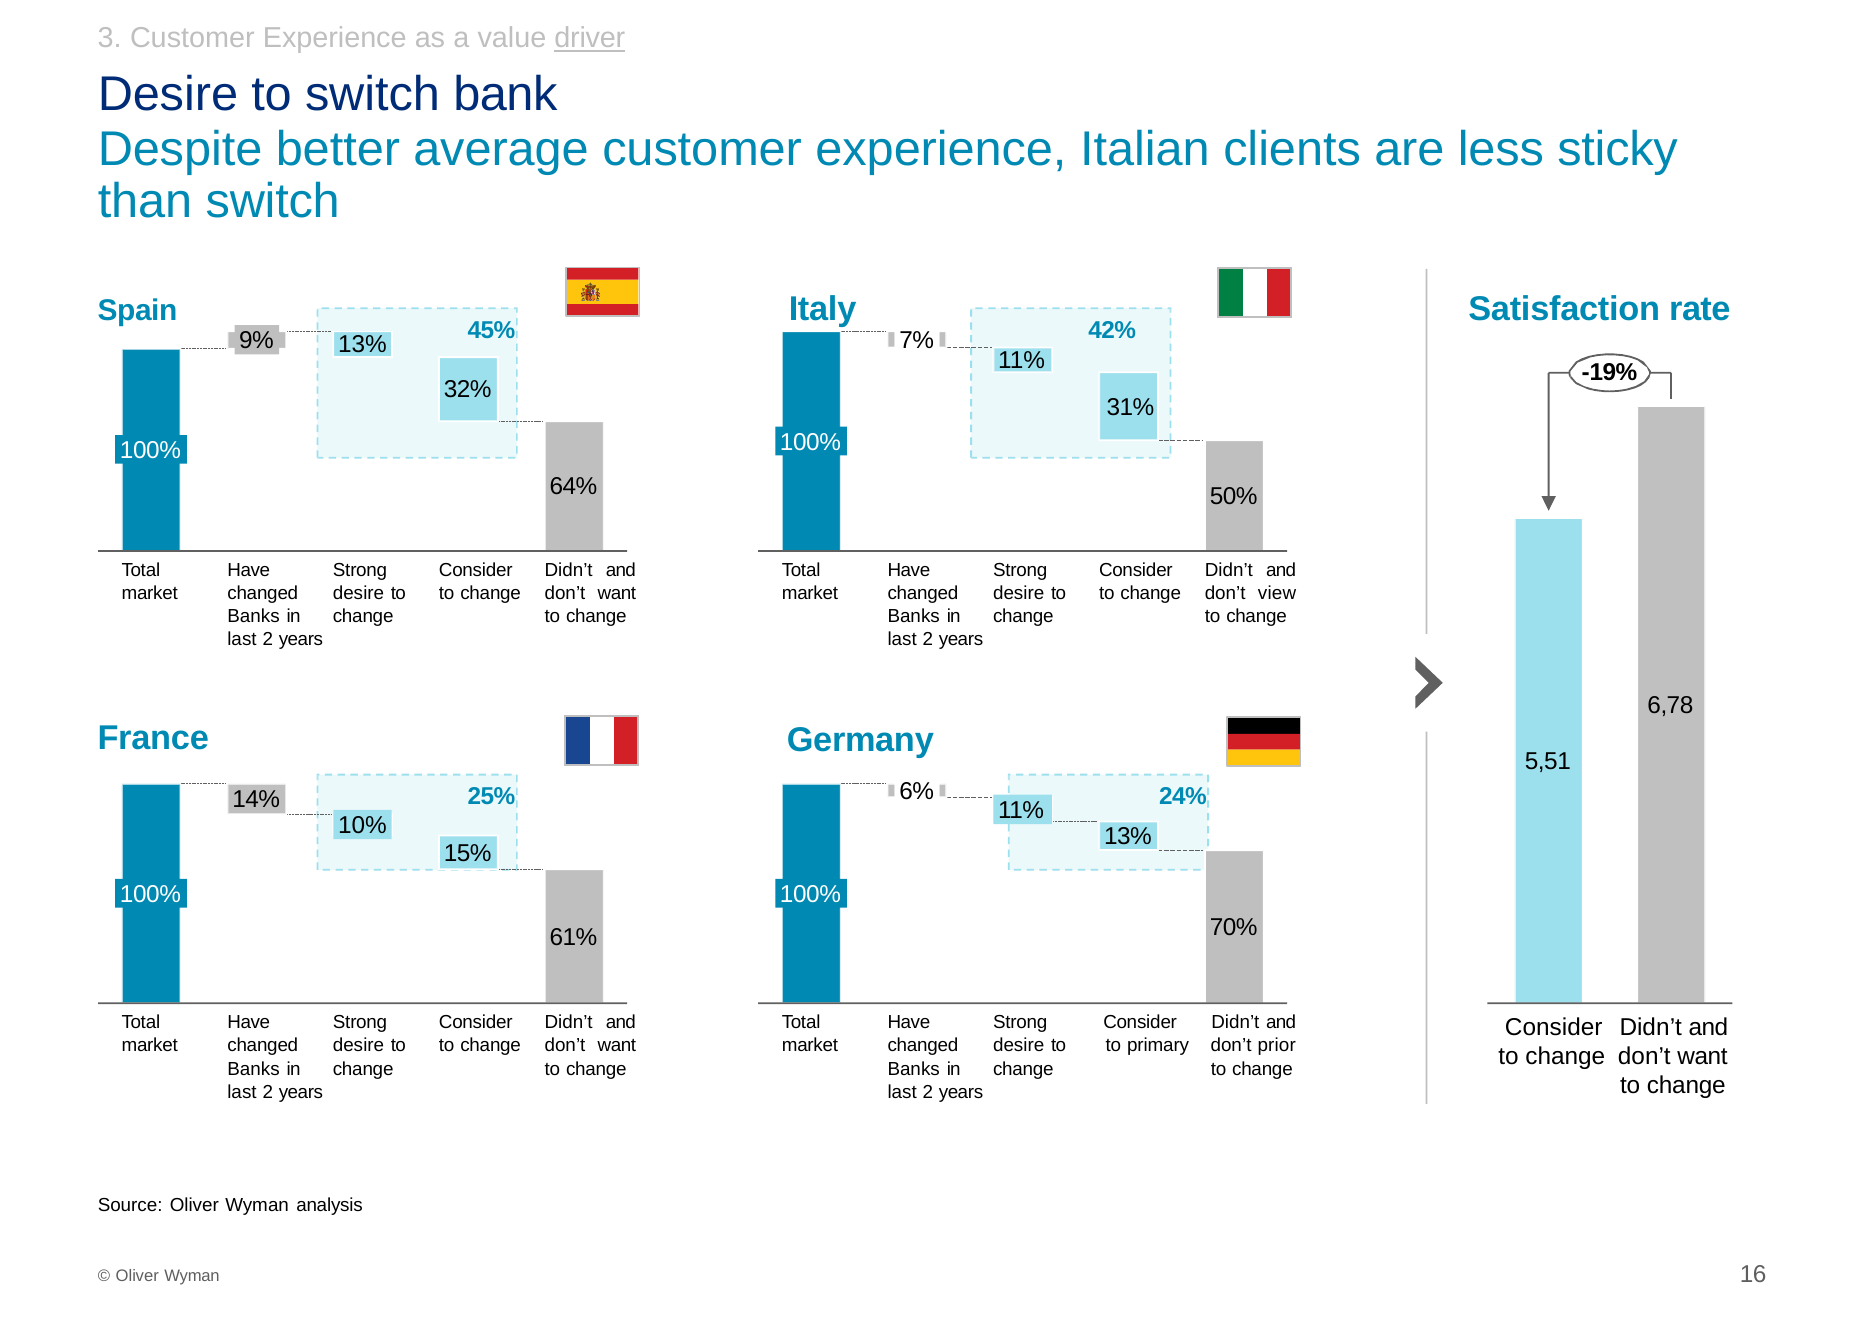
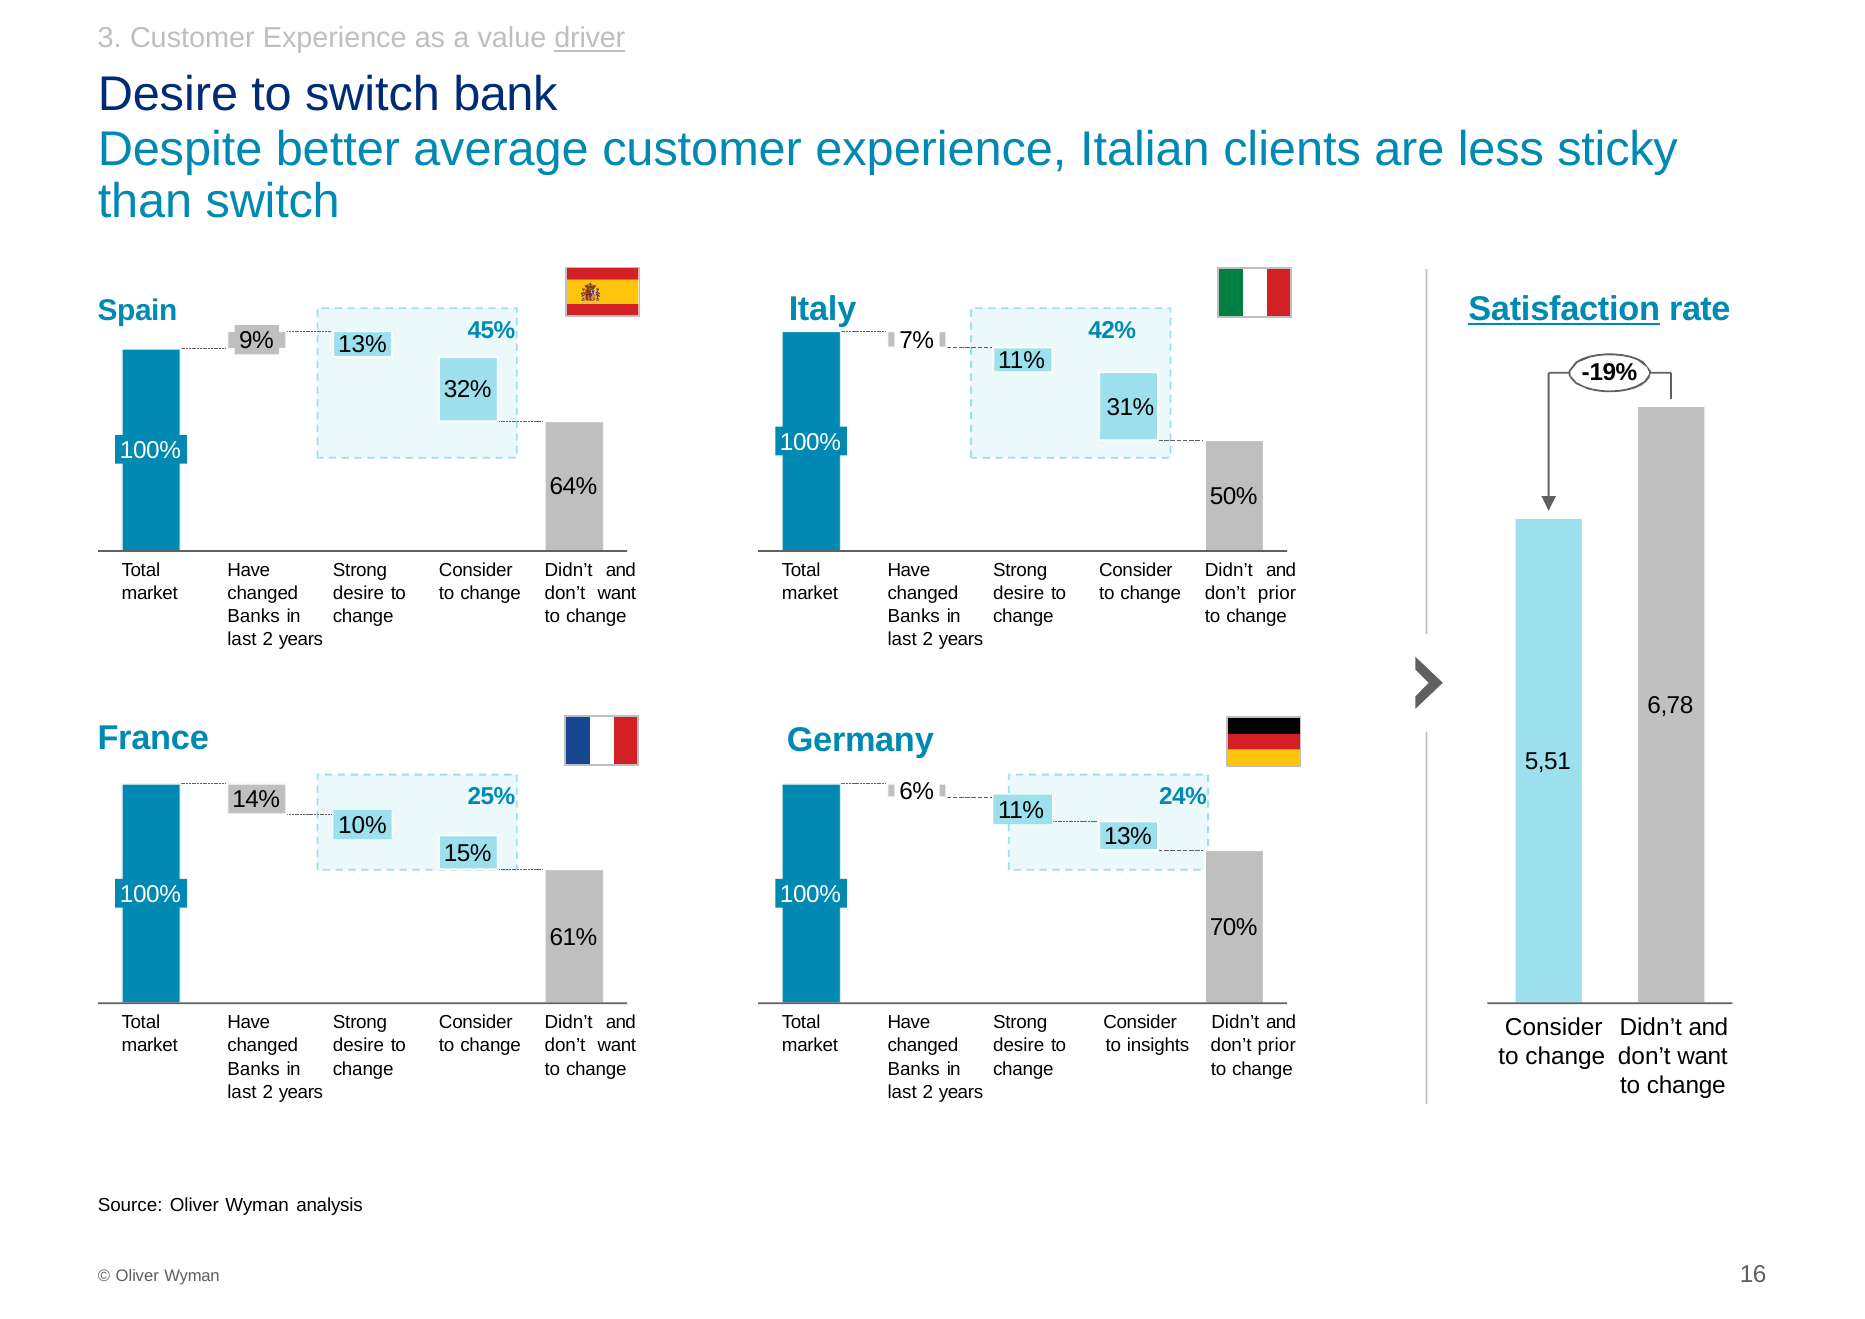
Satisfaction underline: none -> present
view at (1277, 593): view -> prior
primary: primary -> insights
